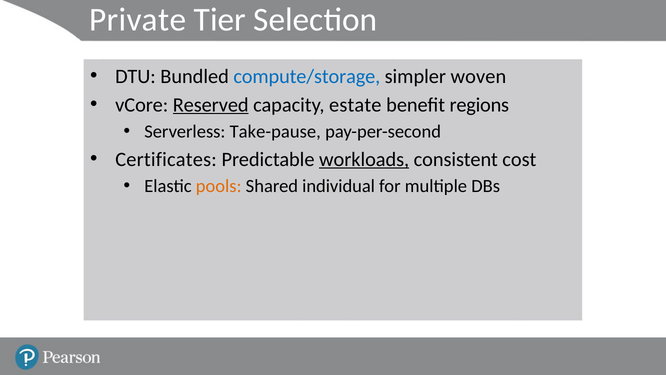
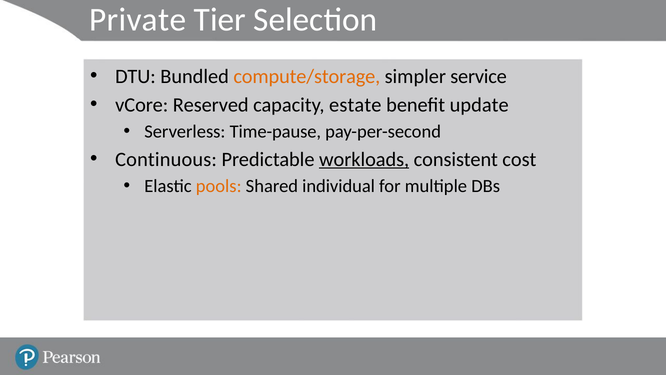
compute/storage colour: blue -> orange
woven: woven -> service
Reserved underline: present -> none
regions: regions -> update
Take-pause: Take-pause -> Time-pause
Certificates: Certificates -> Continuous
